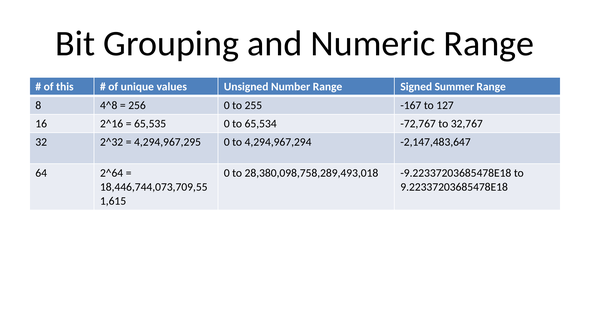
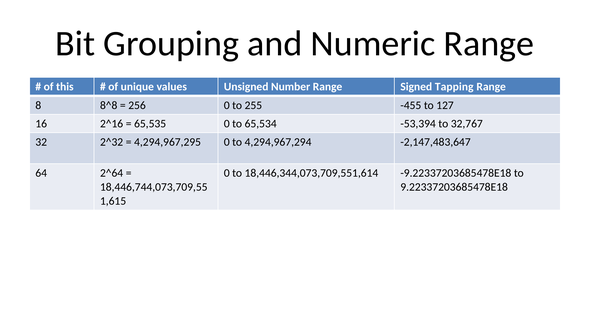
Summer: Summer -> Tapping
4^8: 4^8 -> 8^8
-167: -167 -> -455
-72,767: -72,767 -> -53,394
28,380,098,758,289,493,018: 28,380,098,758,289,493,018 -> 18,446,344,073,709,551,614
